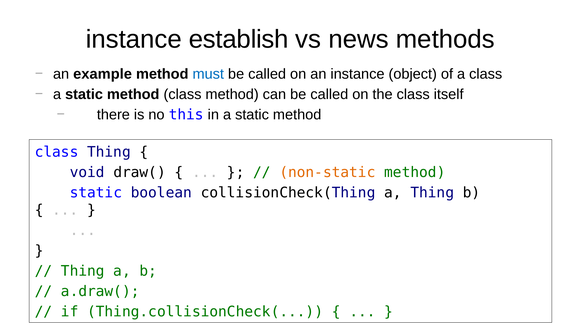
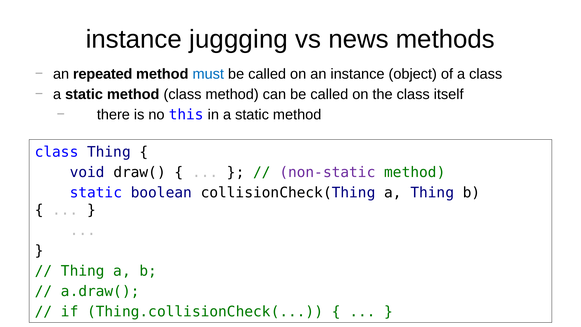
establish: establish -> juggging
example: example -> repeated
non-static colour: orange -> purple
